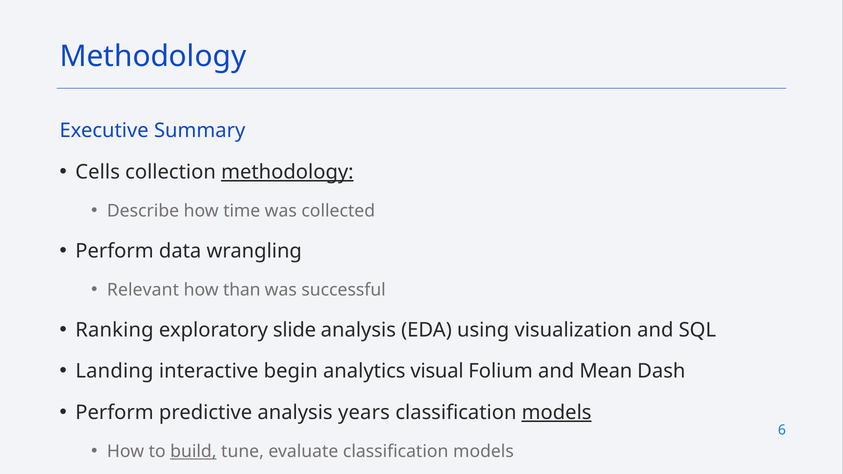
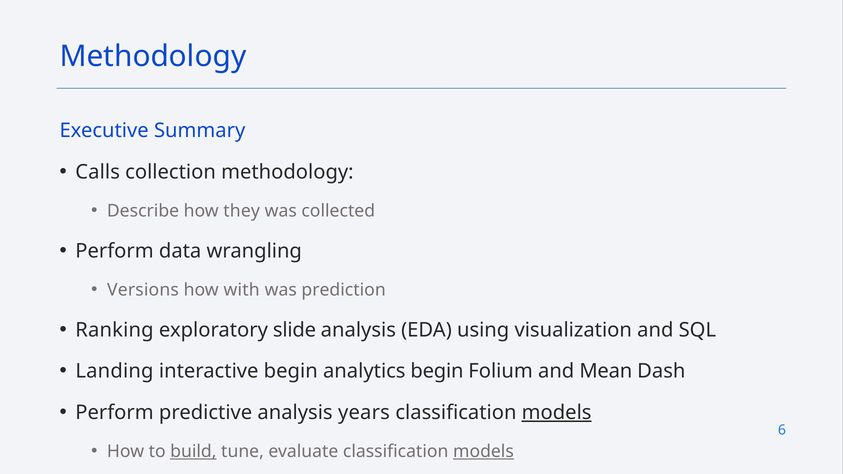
Cells: Cells -> Calls
methodology at (287, 172) underline: present -> none
time: time -> they
Relevant: Relevant -> Versions
than: than -> with
successful: successful -> prediction
analytics visual: visual -> begin
models at (483, 452) underline: none -> present
